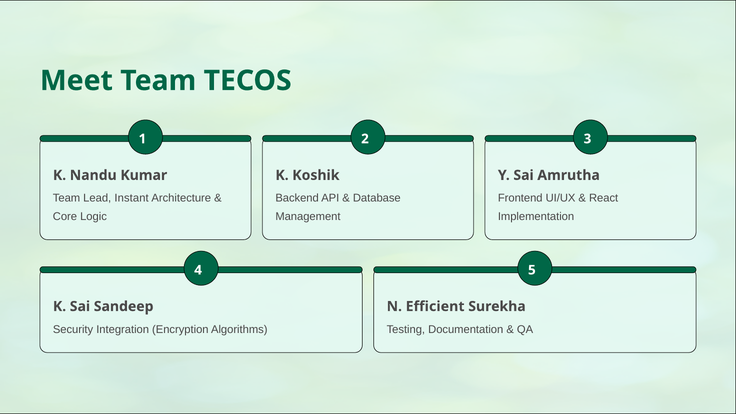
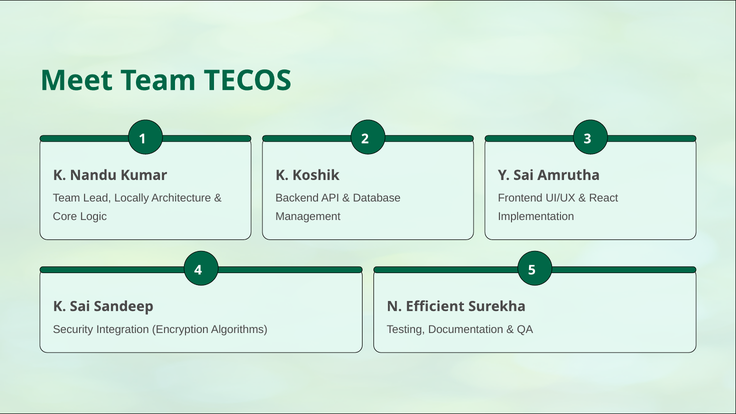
Instant: Instant -> Locally
